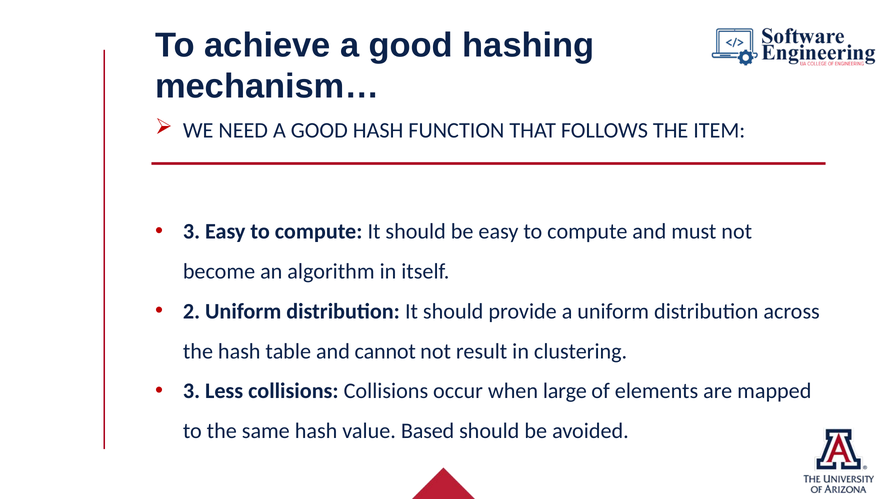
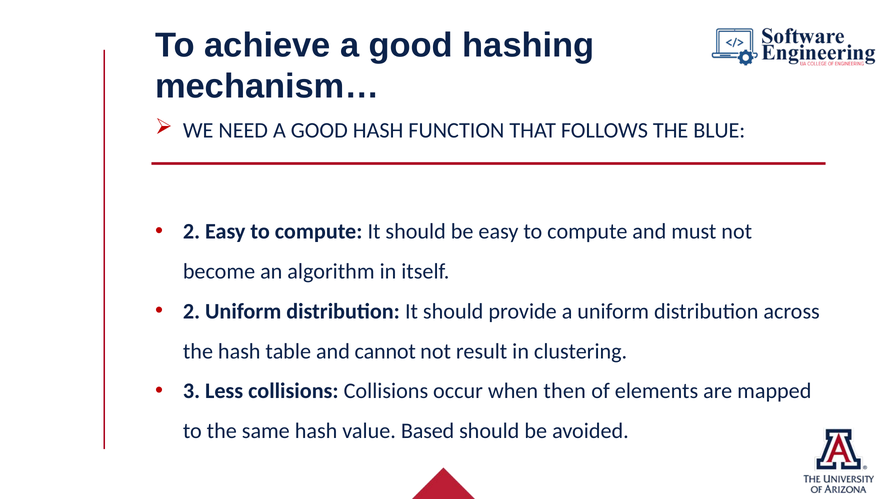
ITEM: ITEM -> BLUE
3 at (192, 231): 3 -> 2
large: large -> then
